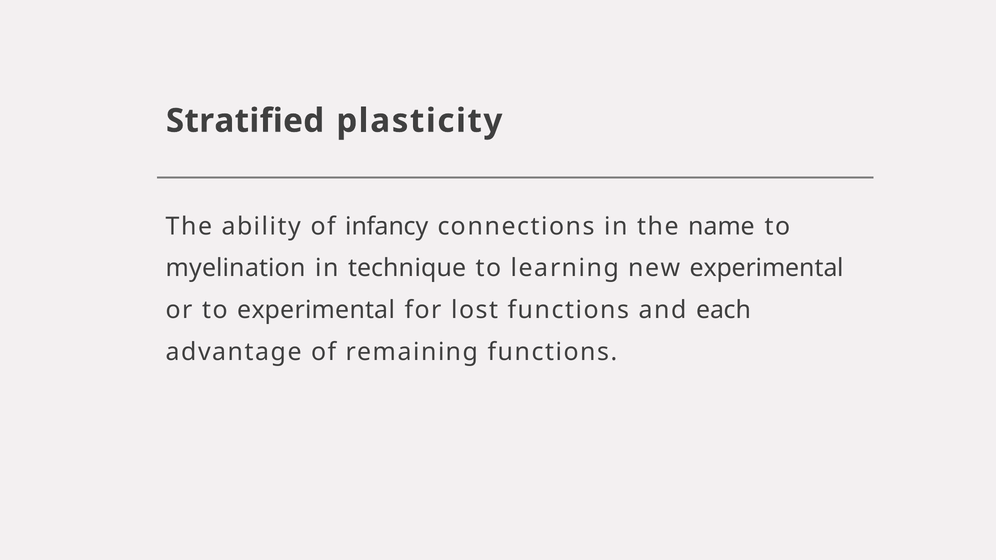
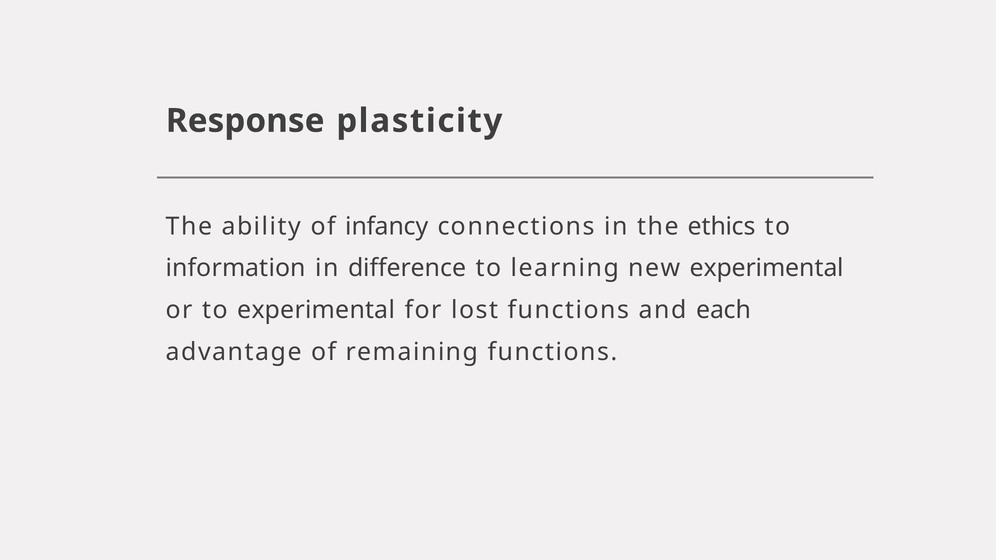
Stratified: Stratified -> Response
name: name -> ethics
myelination: myelination -> information
technique: technique -> difference
